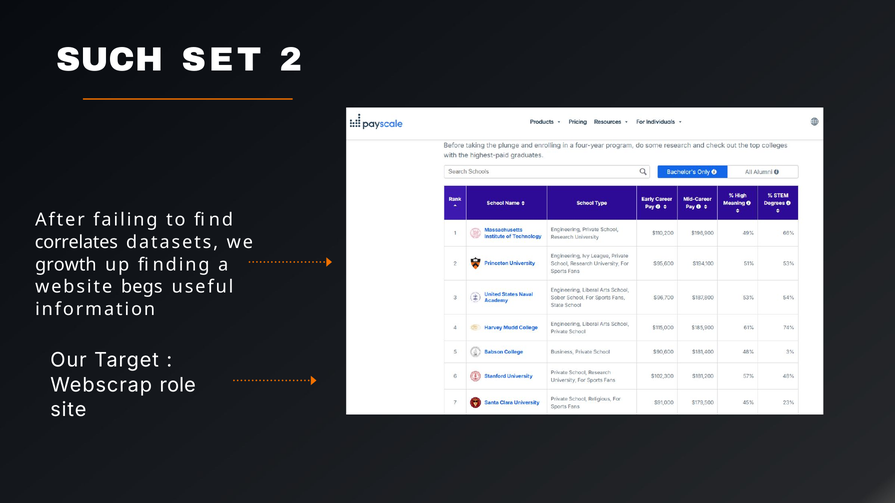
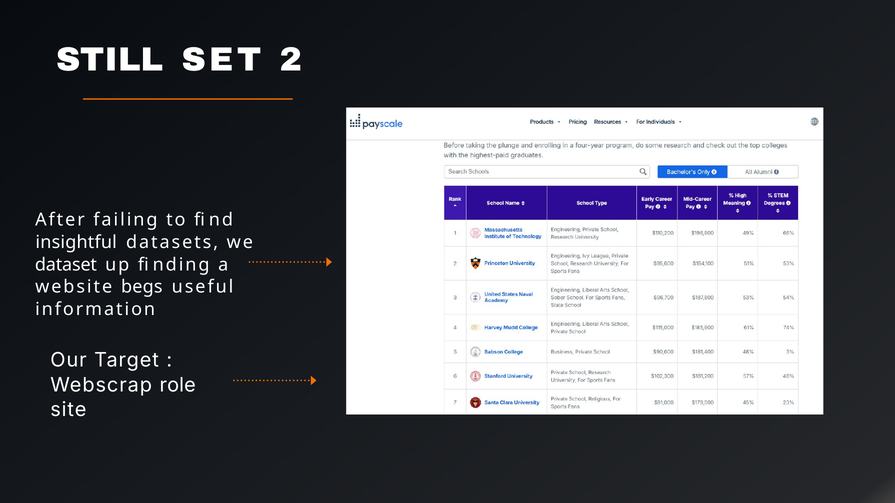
SUCH: SUCH -> STILL
correlates: correlates -> insightful
growth: growth -> dataset
